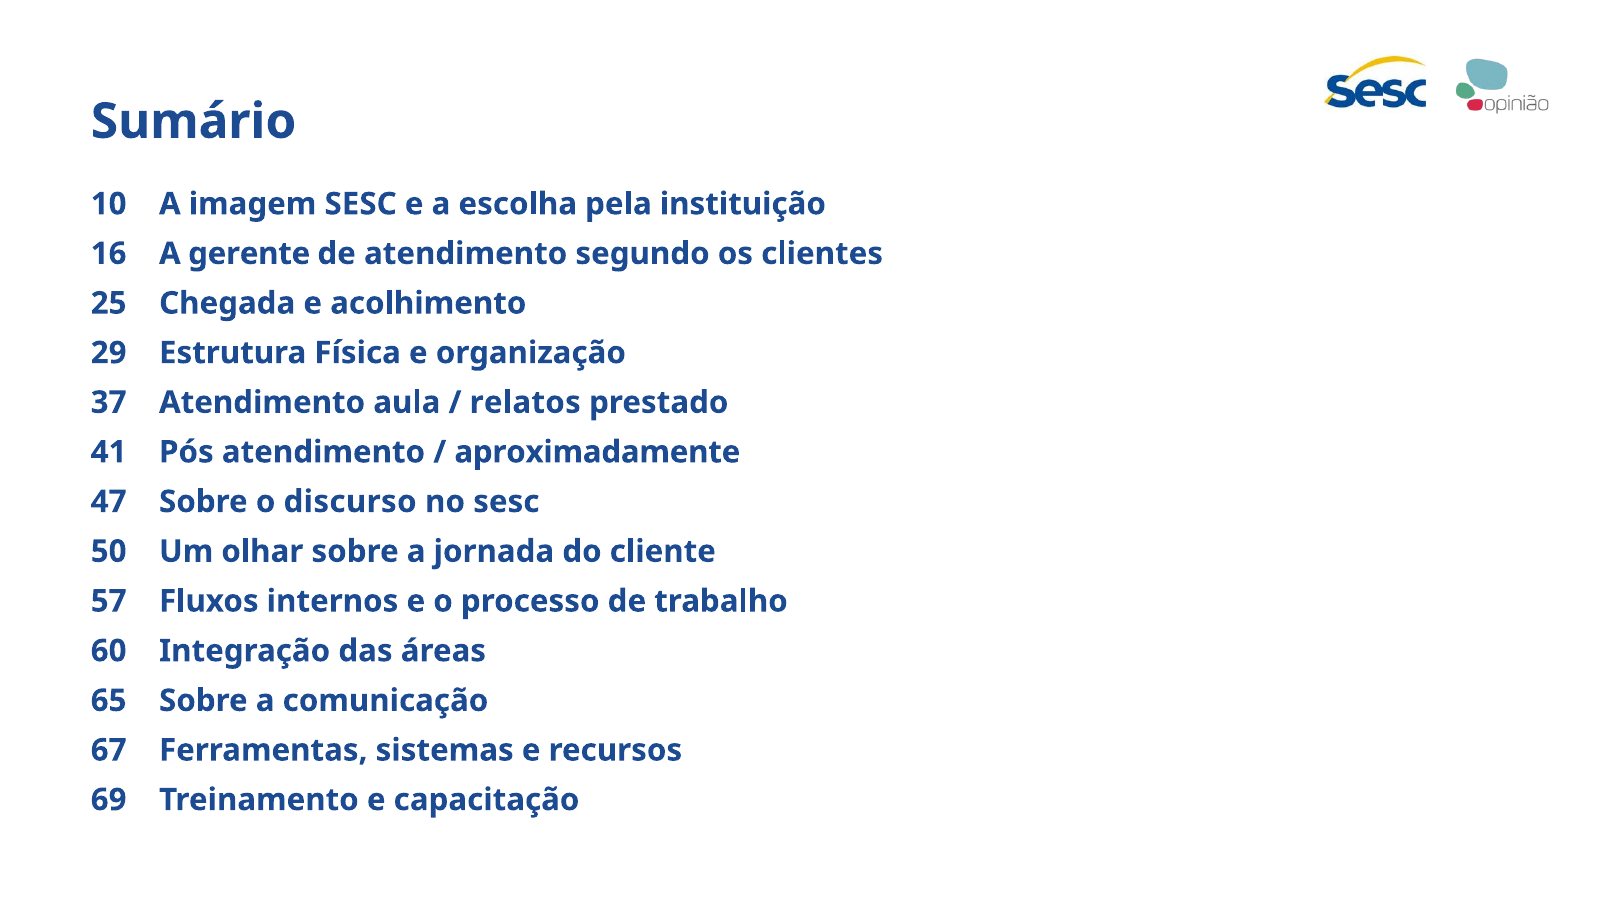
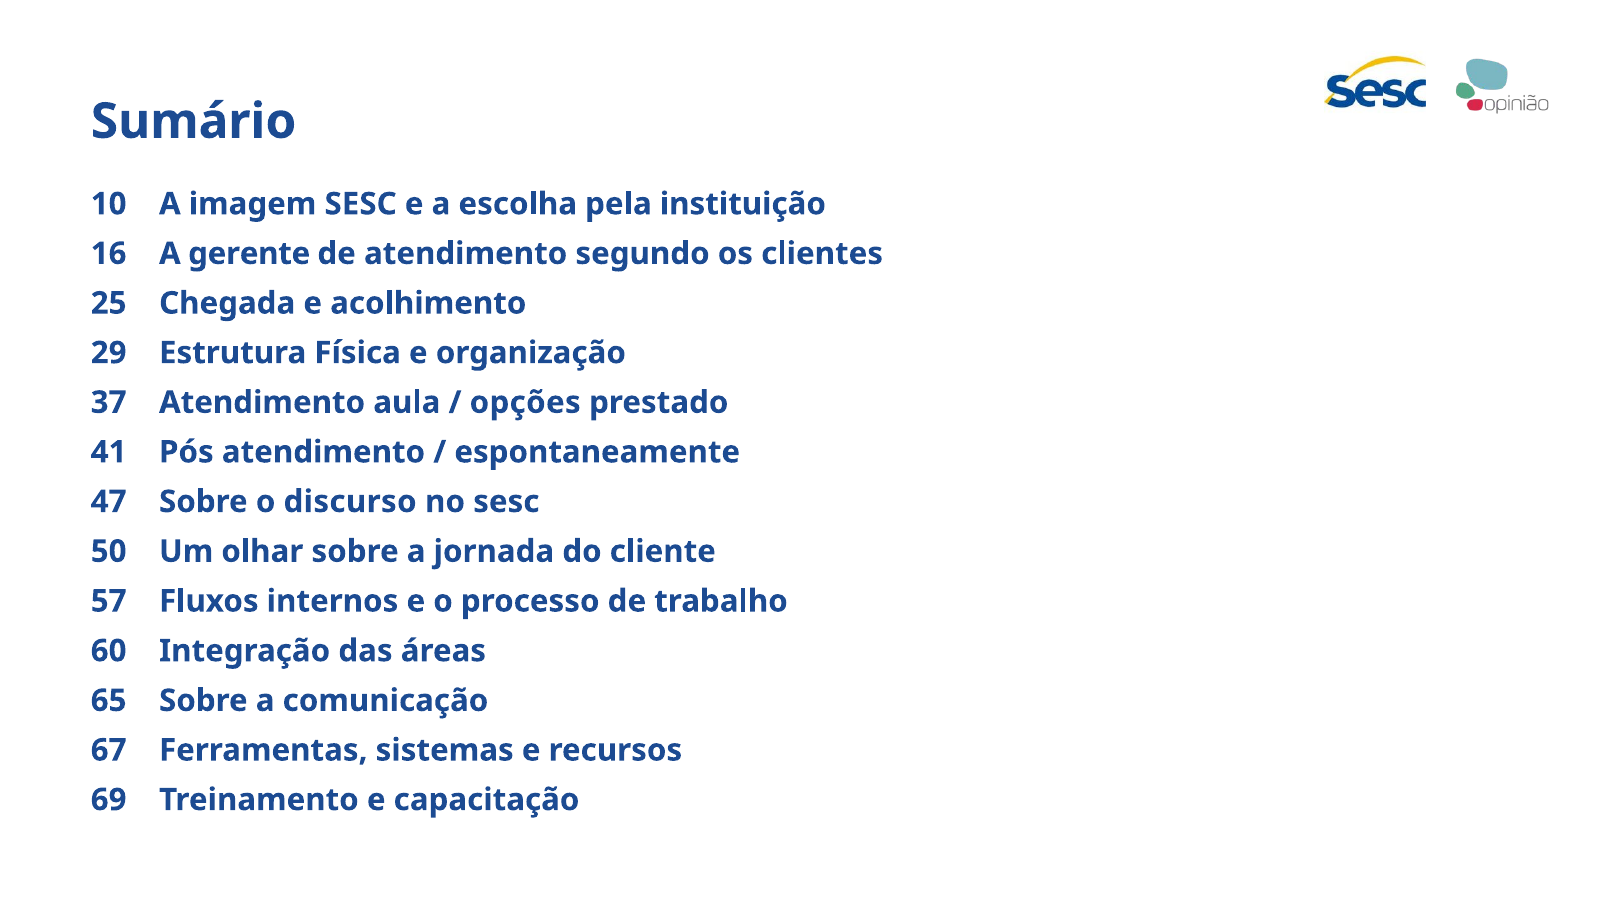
relatos: relatos -> opções
aproximadamente: aproximadamente -> espontaneamente
